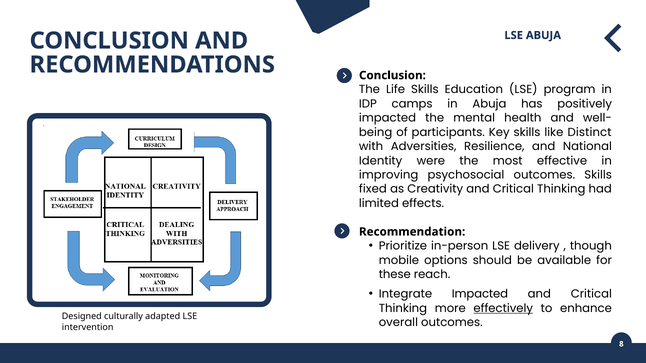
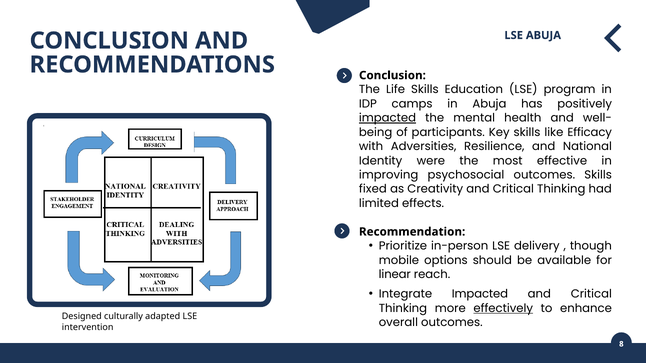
impacted at (388, 118) underline: none -> present
Distinct: Distinct -> Efficacy
these: these -> linear
